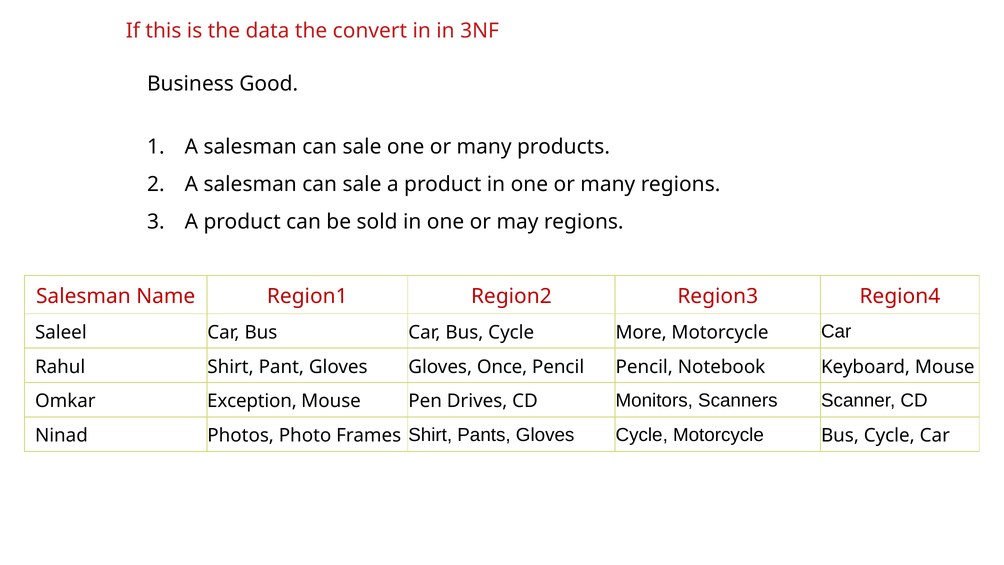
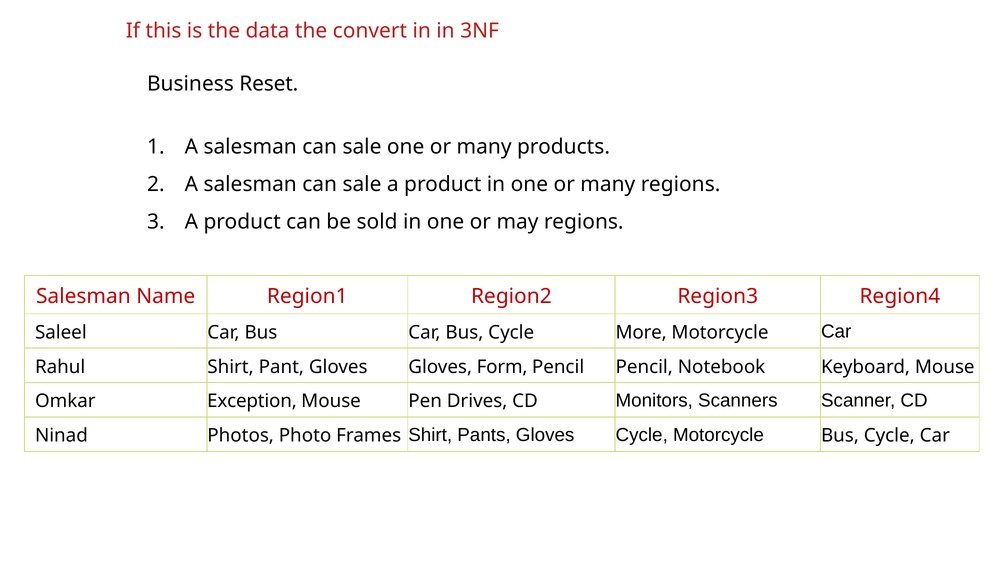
Good: Good -> Reset
Once: Once -> Form
